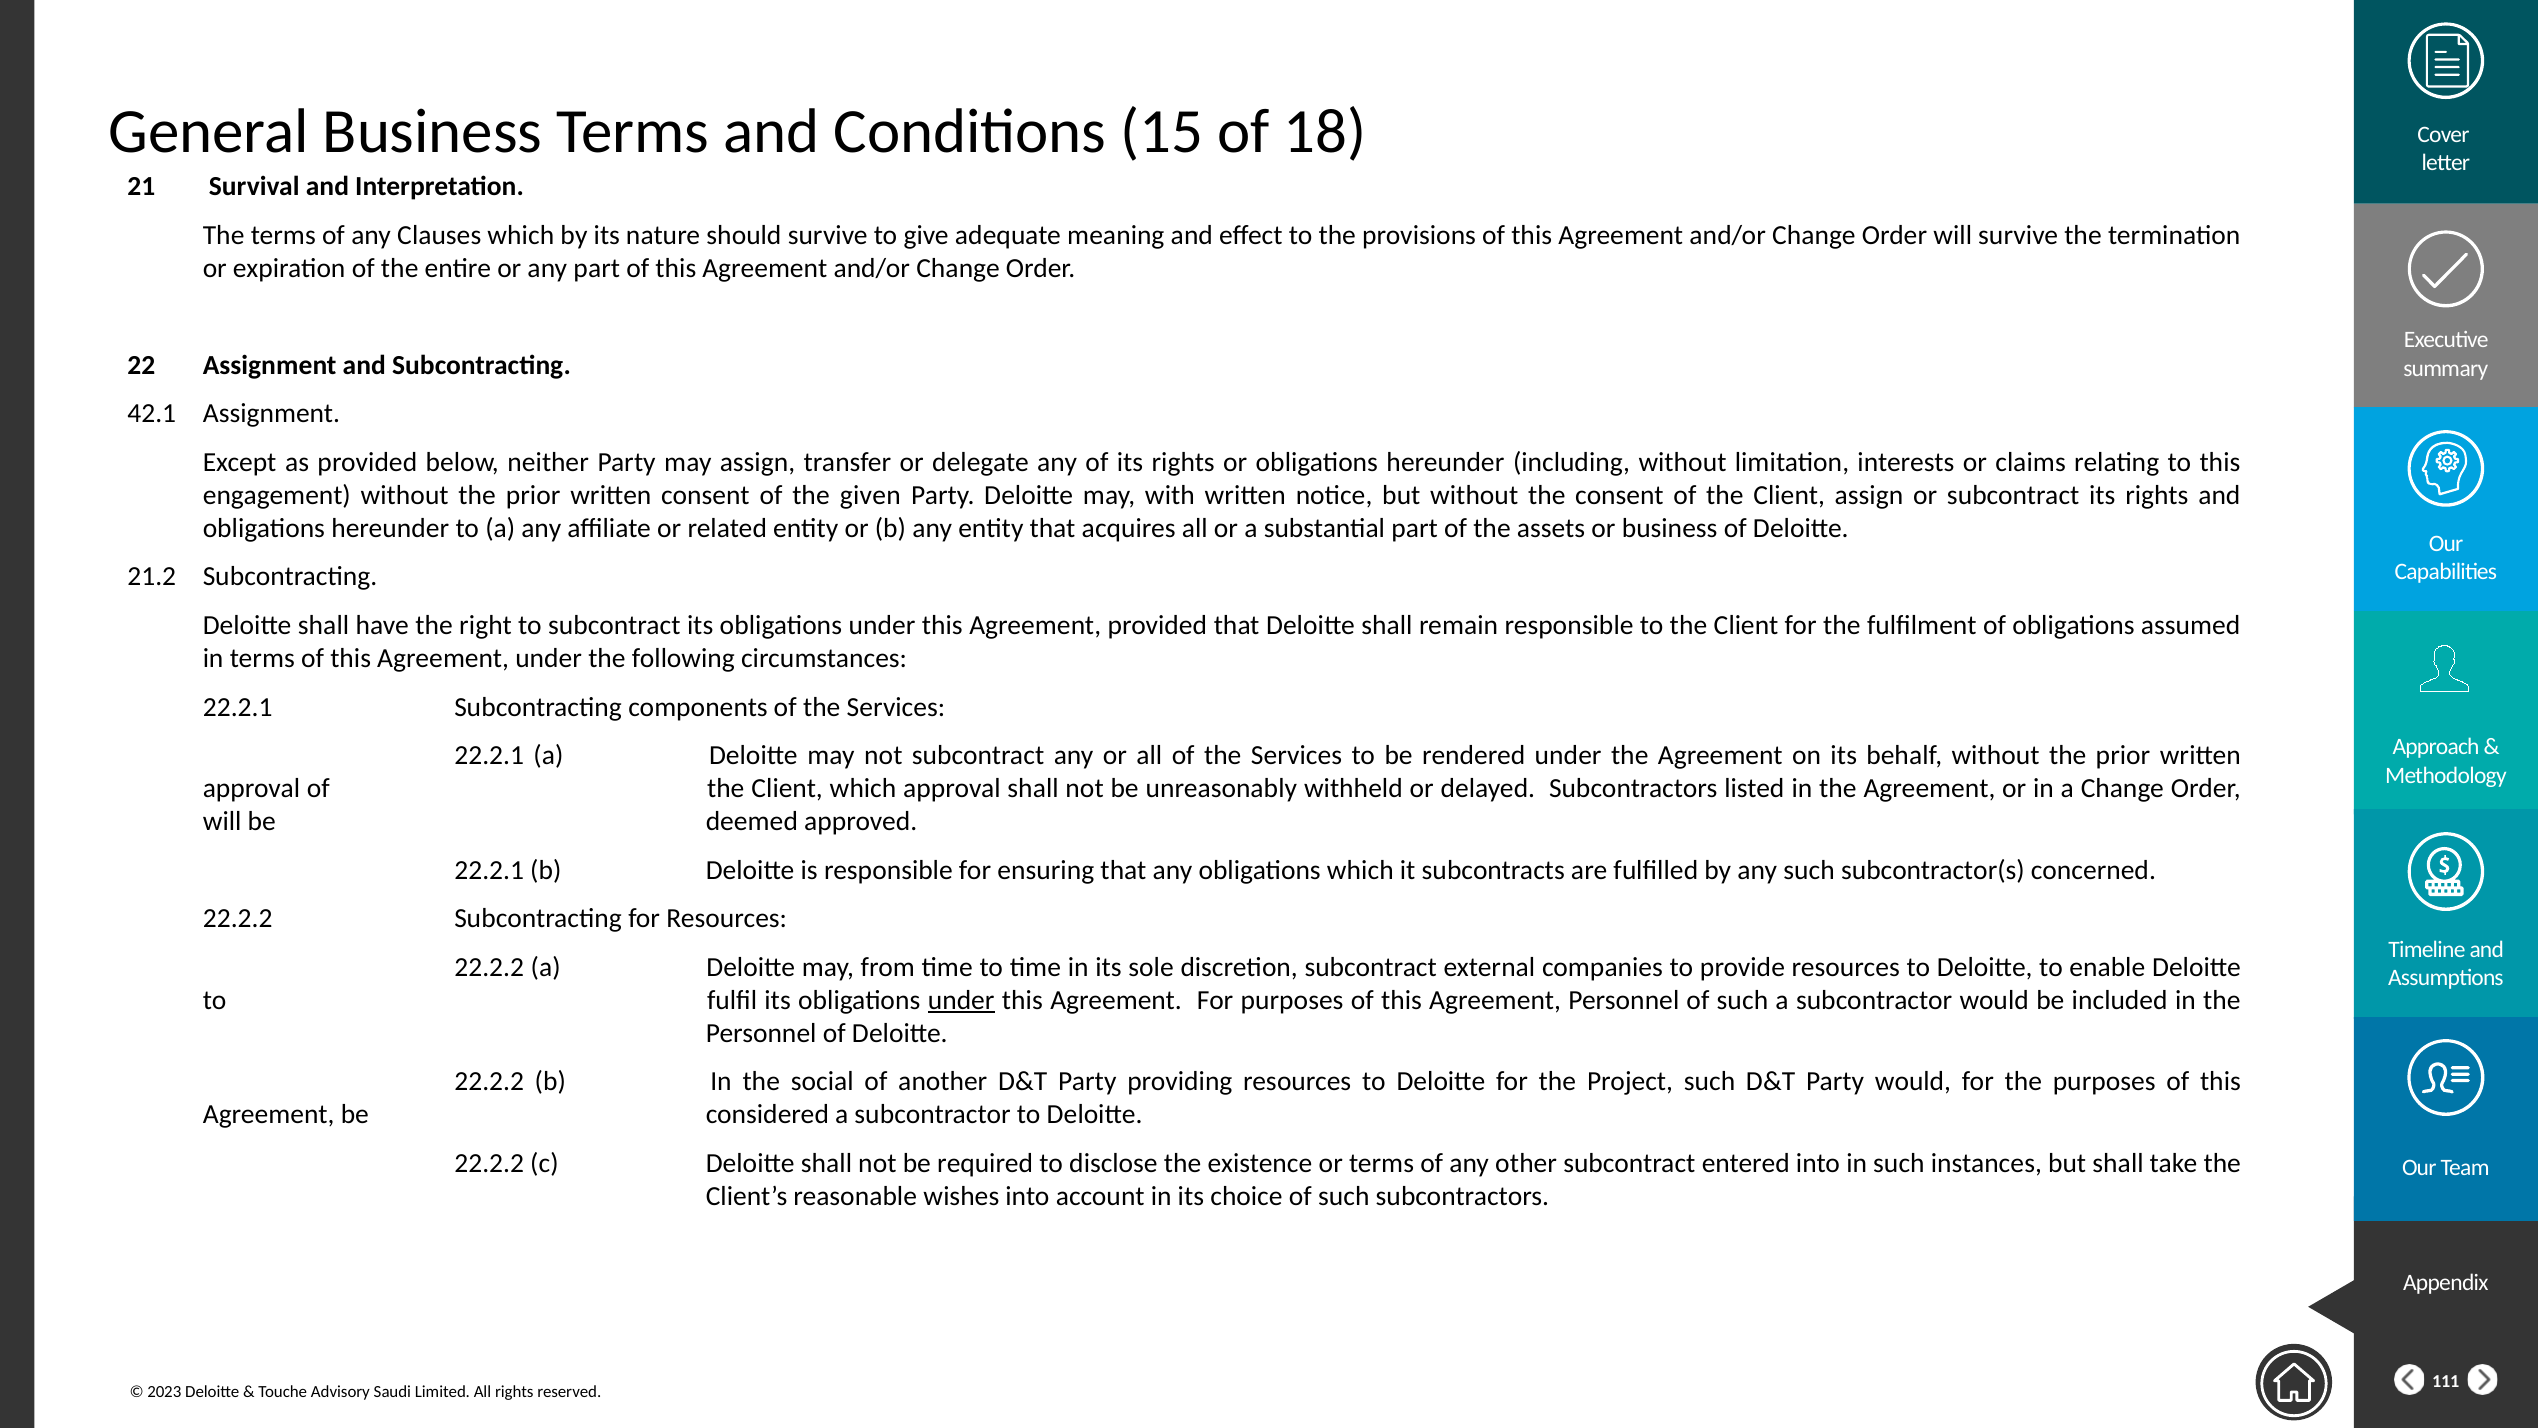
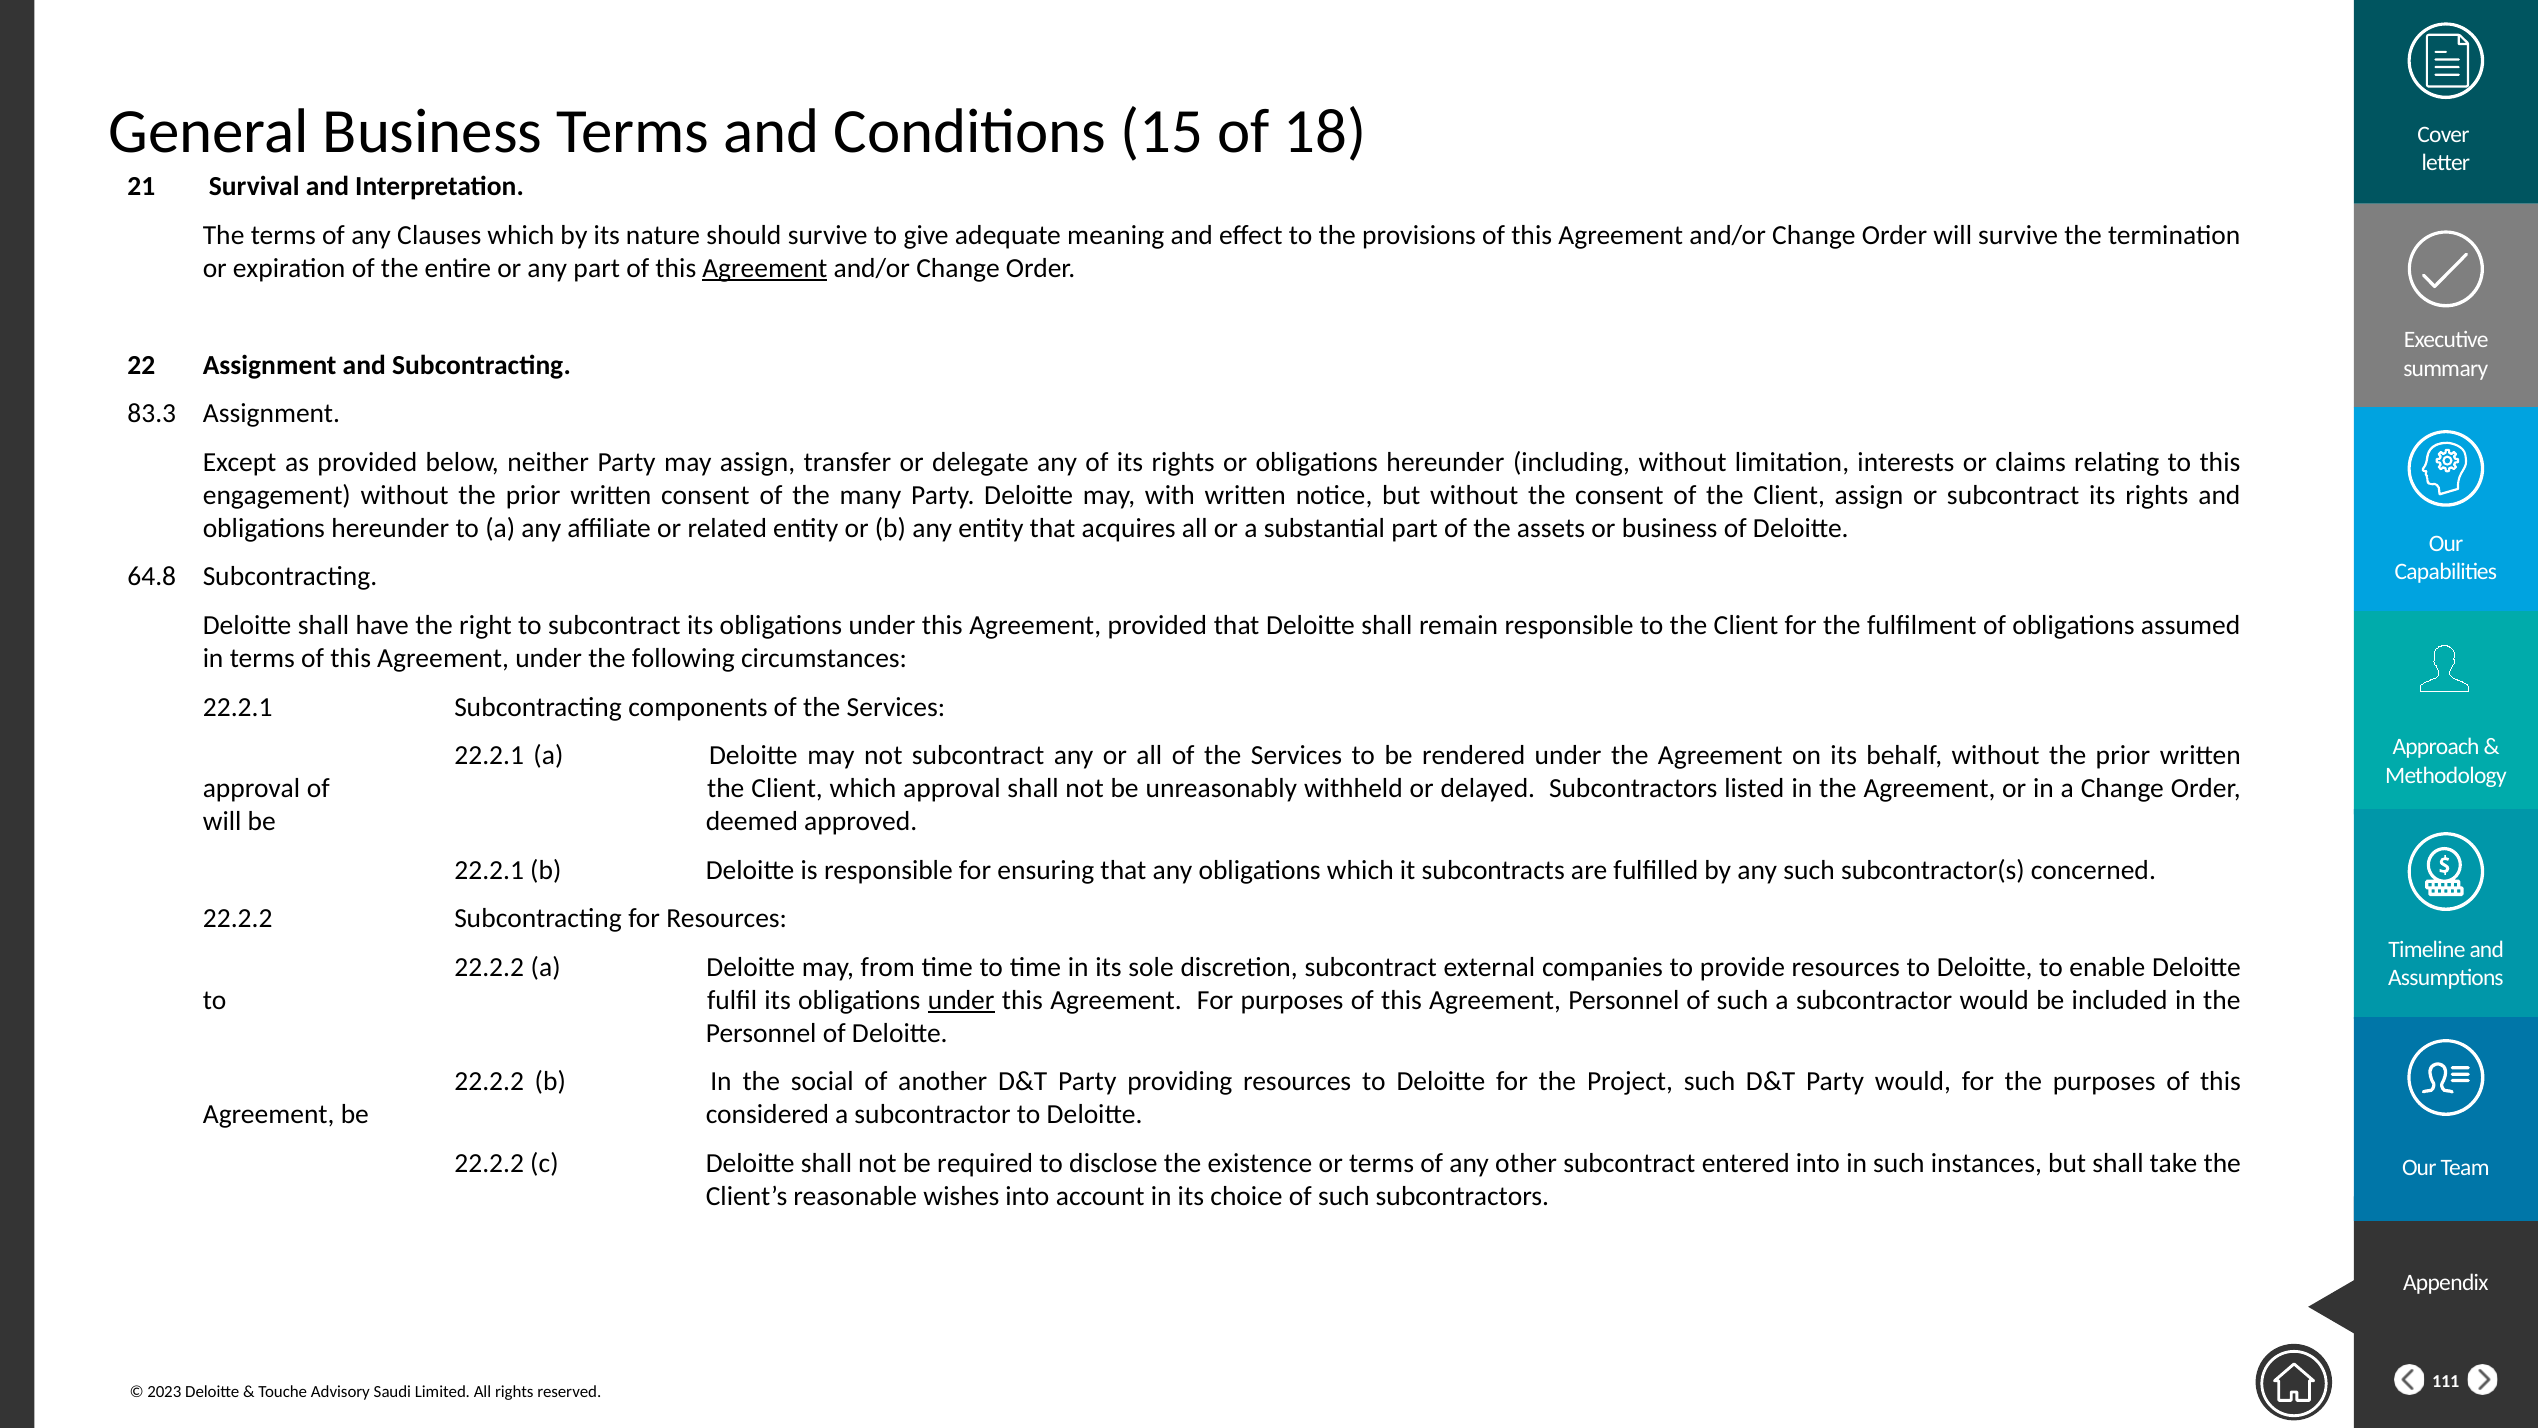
Agreement at (765, 268) underline: none -> present
42.1: 42.1 -> 83.3
given: given -> many
21.2: 21.2 -> 64.8
